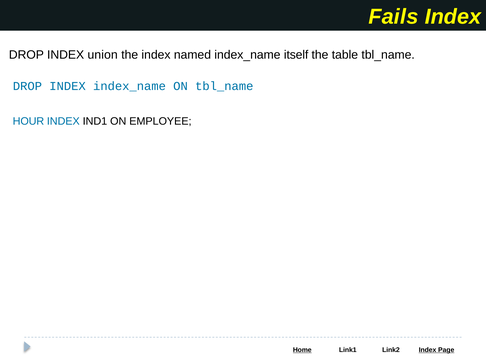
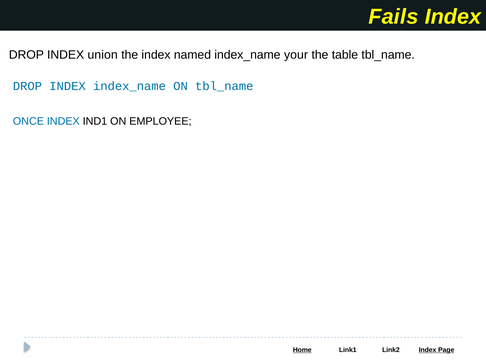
itself: itself -> your
HOUR: HOUR -> ONCE
